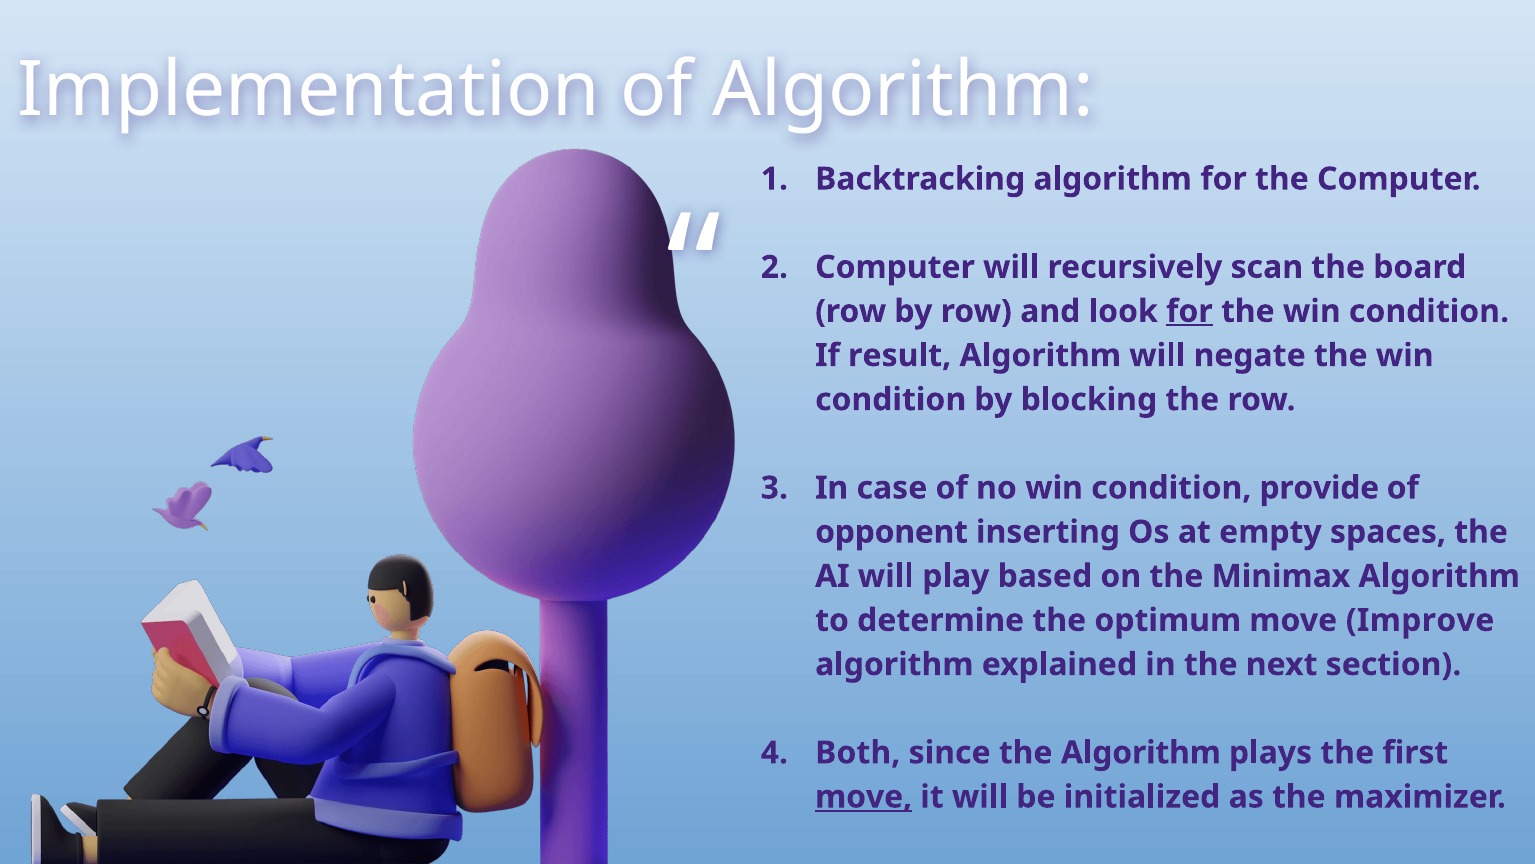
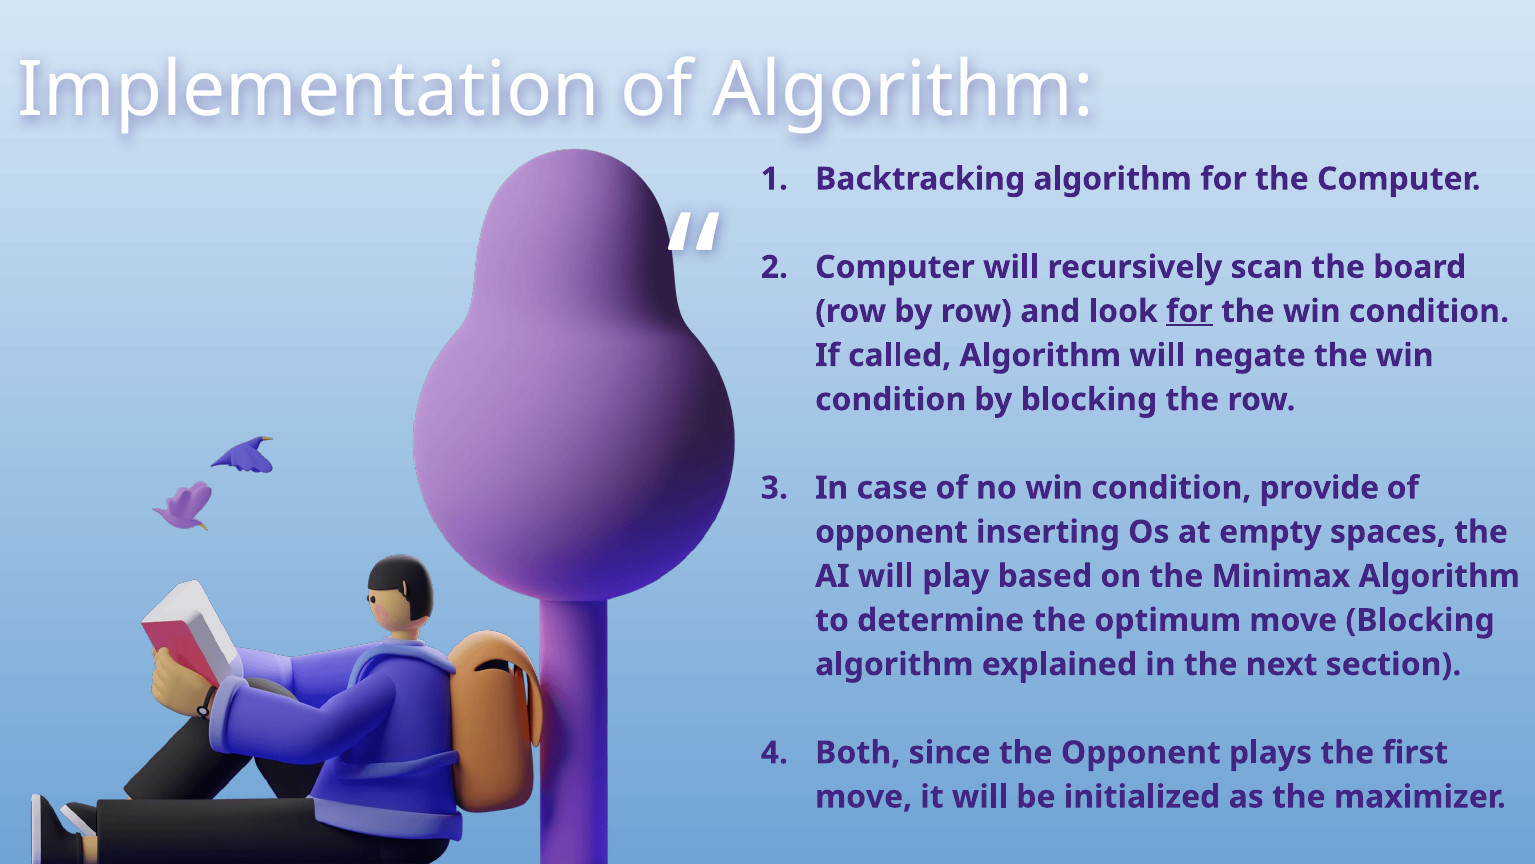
result: result -> called
move Improve: Improve -> Blocking
the Algorithm: Algorithm -> Opponent
move at (864, 796) underline: present -> none
